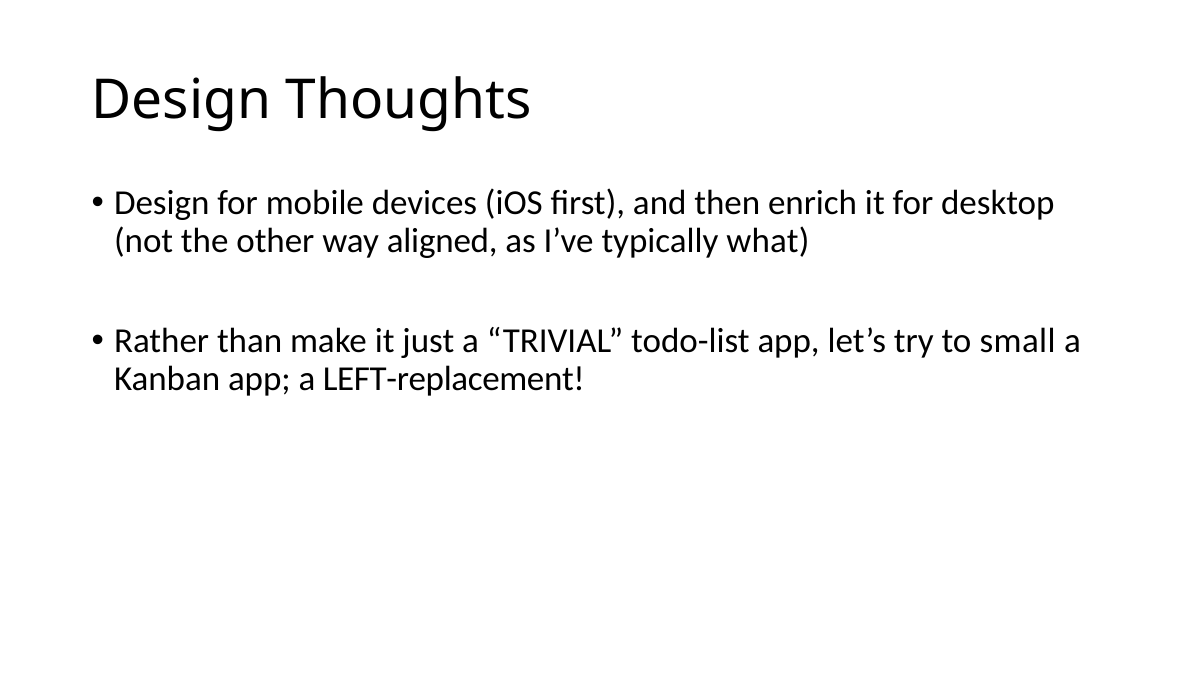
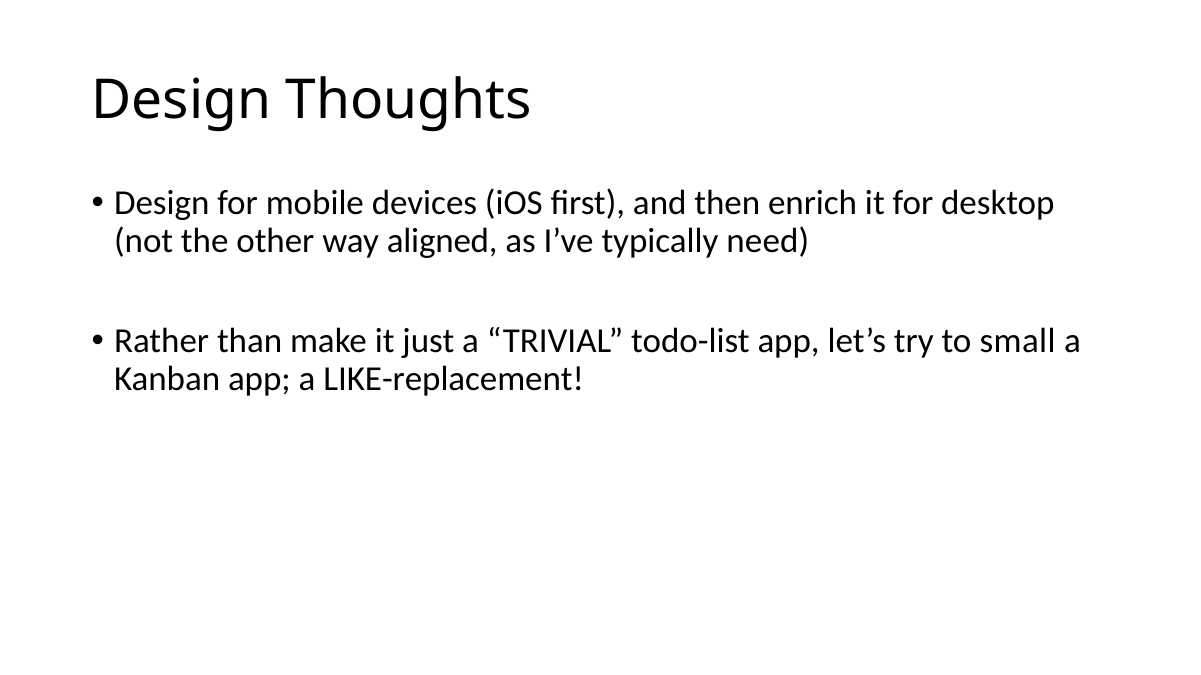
what: what -> need
LEFT-replacement: LEFT-replacement -> LIKE-replacement
